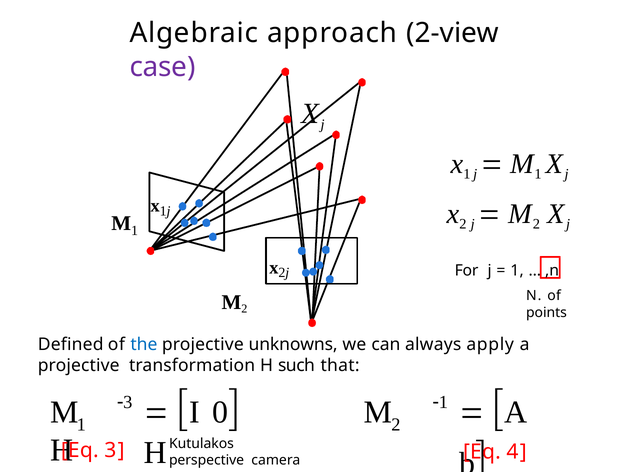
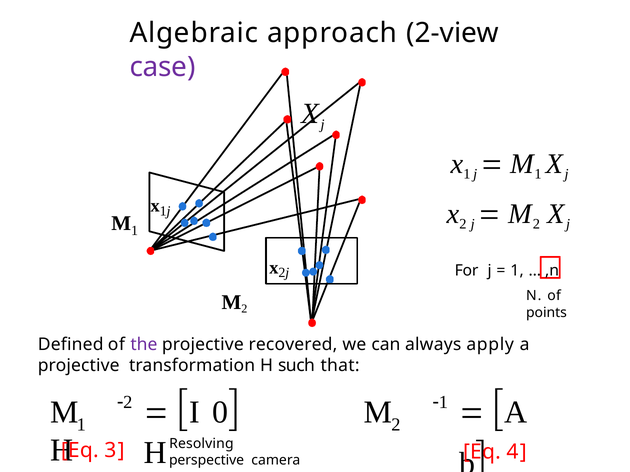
the colour: blue -> purple
unknowns: unknowns -> recovered
3 at (128, 403): 3 -> 2
Kutulakos: Kutulakos -> Resolving
